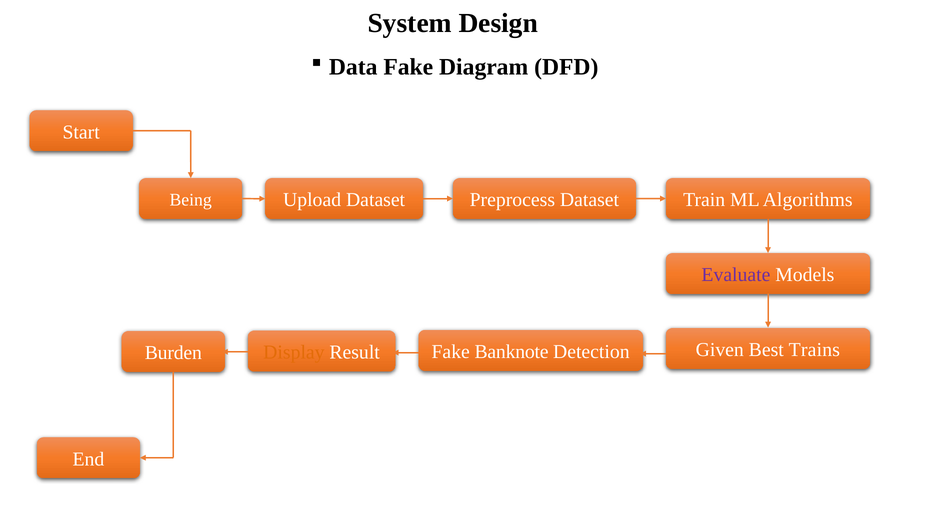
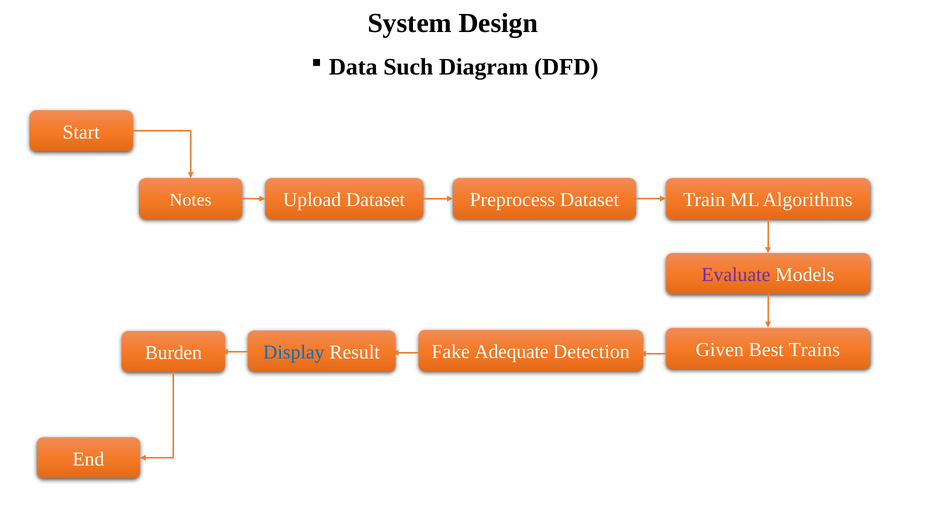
Data Fake: Fake -> Such
Being: Being -> Notes
Banknote: Banknote -> Adequate
Display colour: orange -> blue
